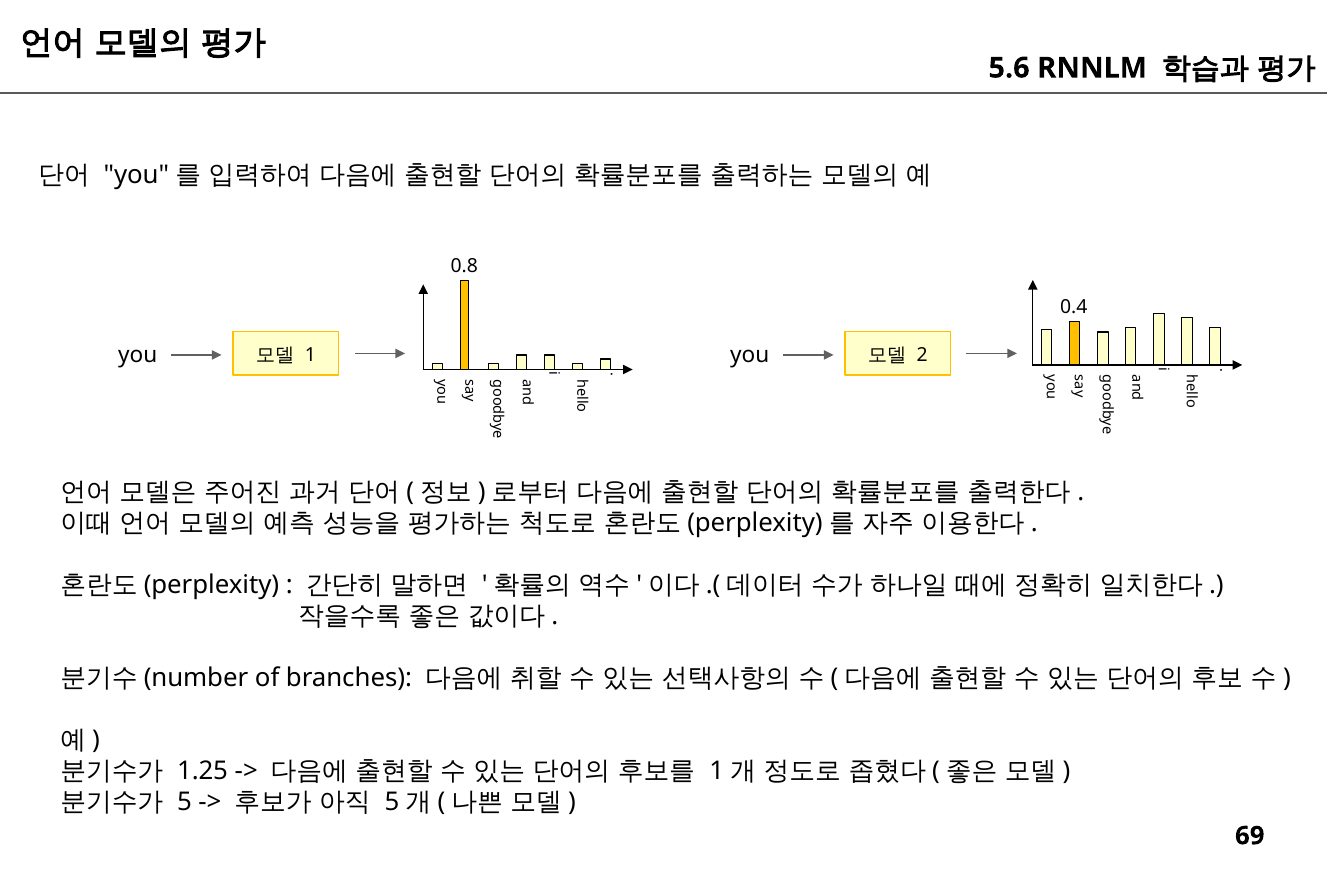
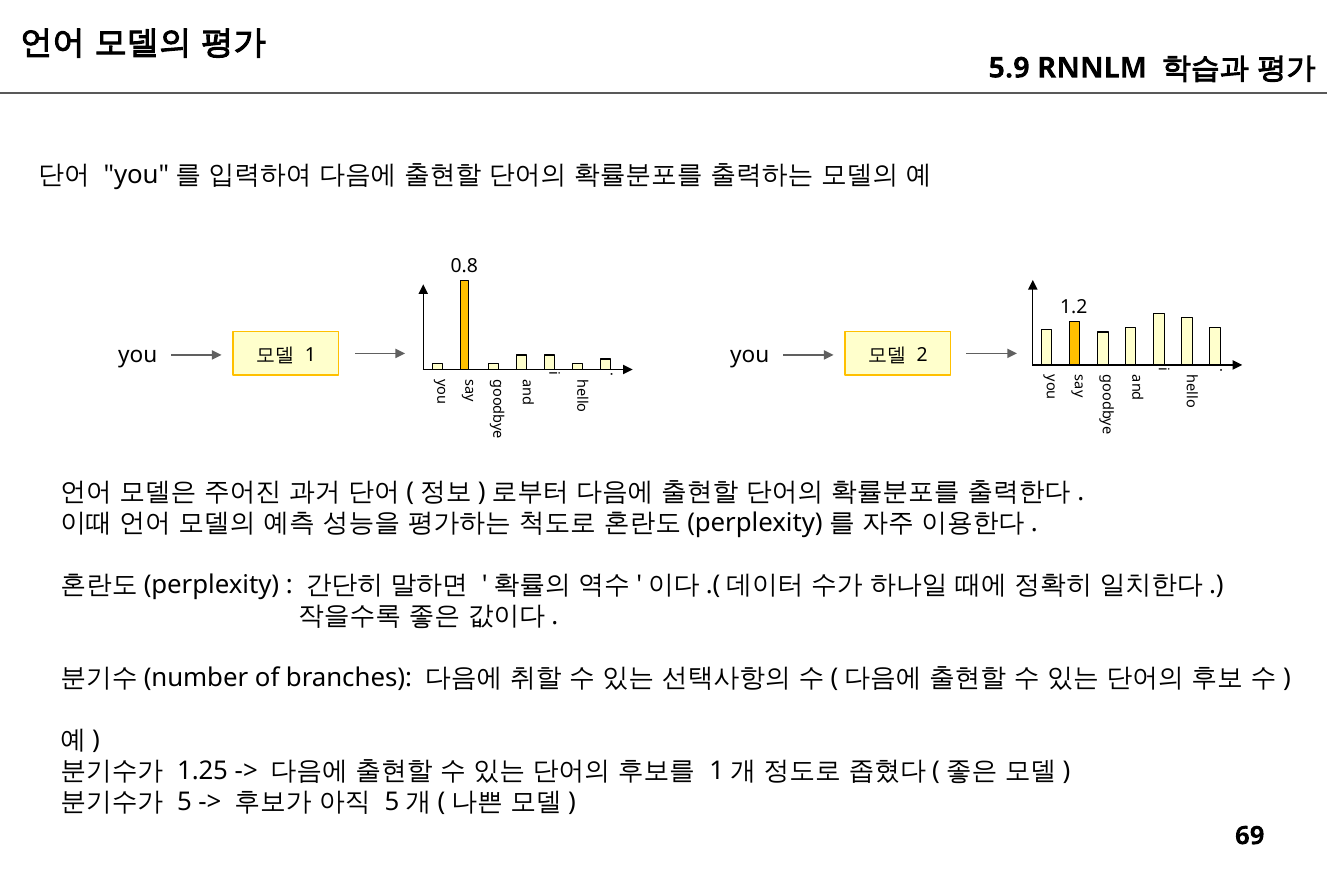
5.6: 5.6 -> 5.9
0.4: 0.4 -> 1.2
